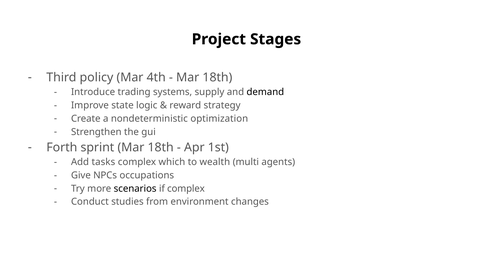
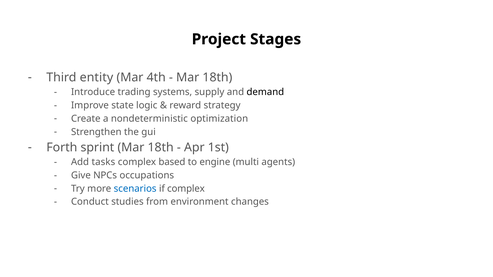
policy: policy -> entity
which: which -> based
wealth: wealth -> engine
scenarios colour: black -> blue
